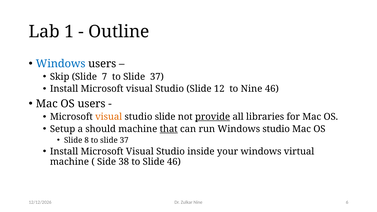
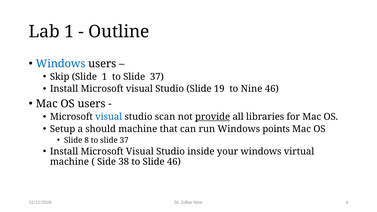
Slide 7: 7 -> 1
12: 12 -> 19
visual at (109, 117) colour: orange -> blue
slide at (165, 117): slide -> scan
that underline: present -> none
Windows studio: studio -> points
